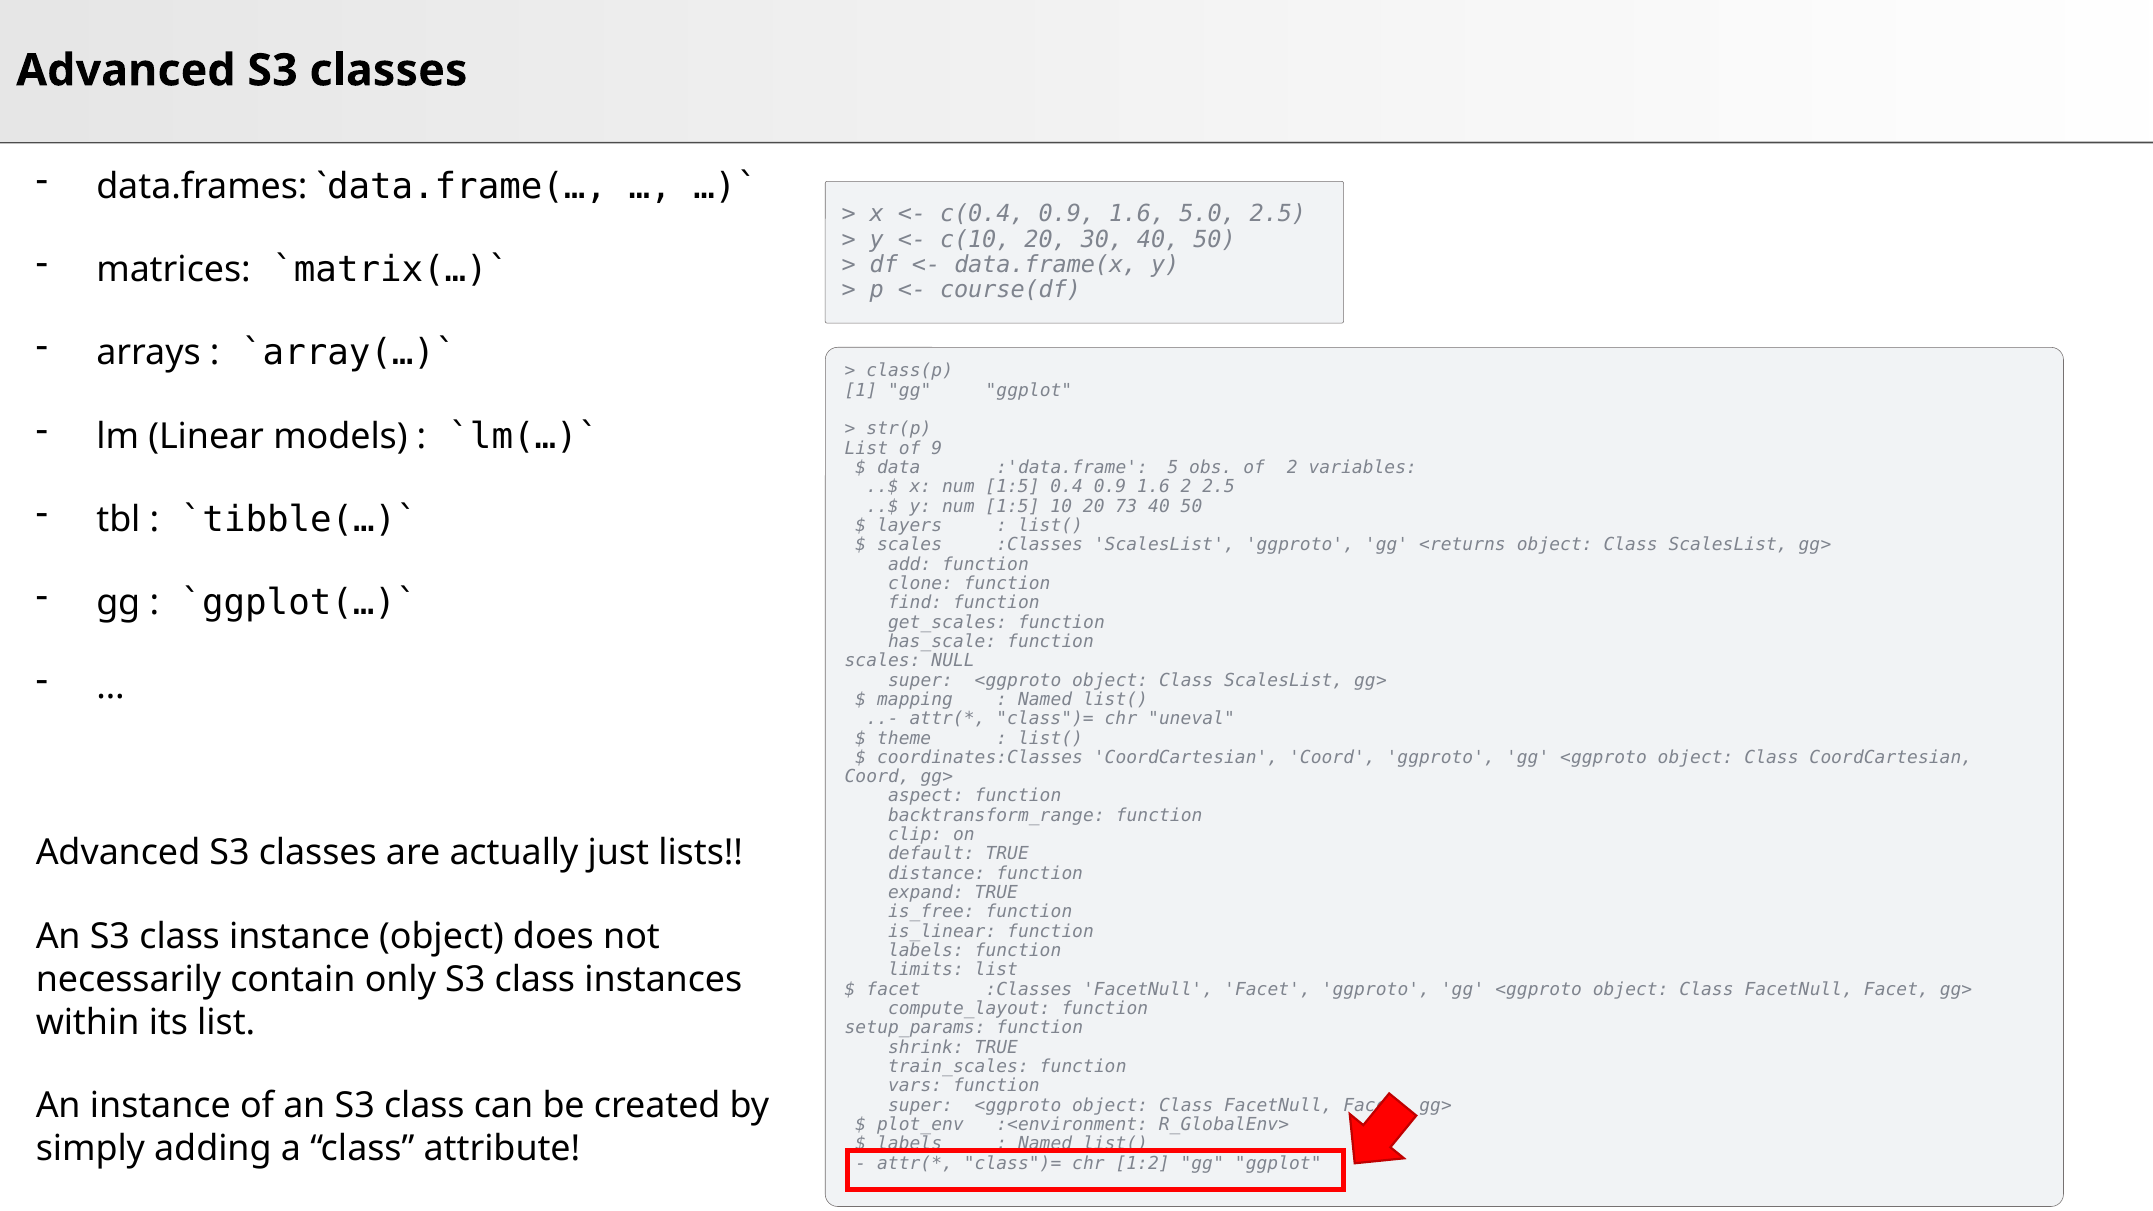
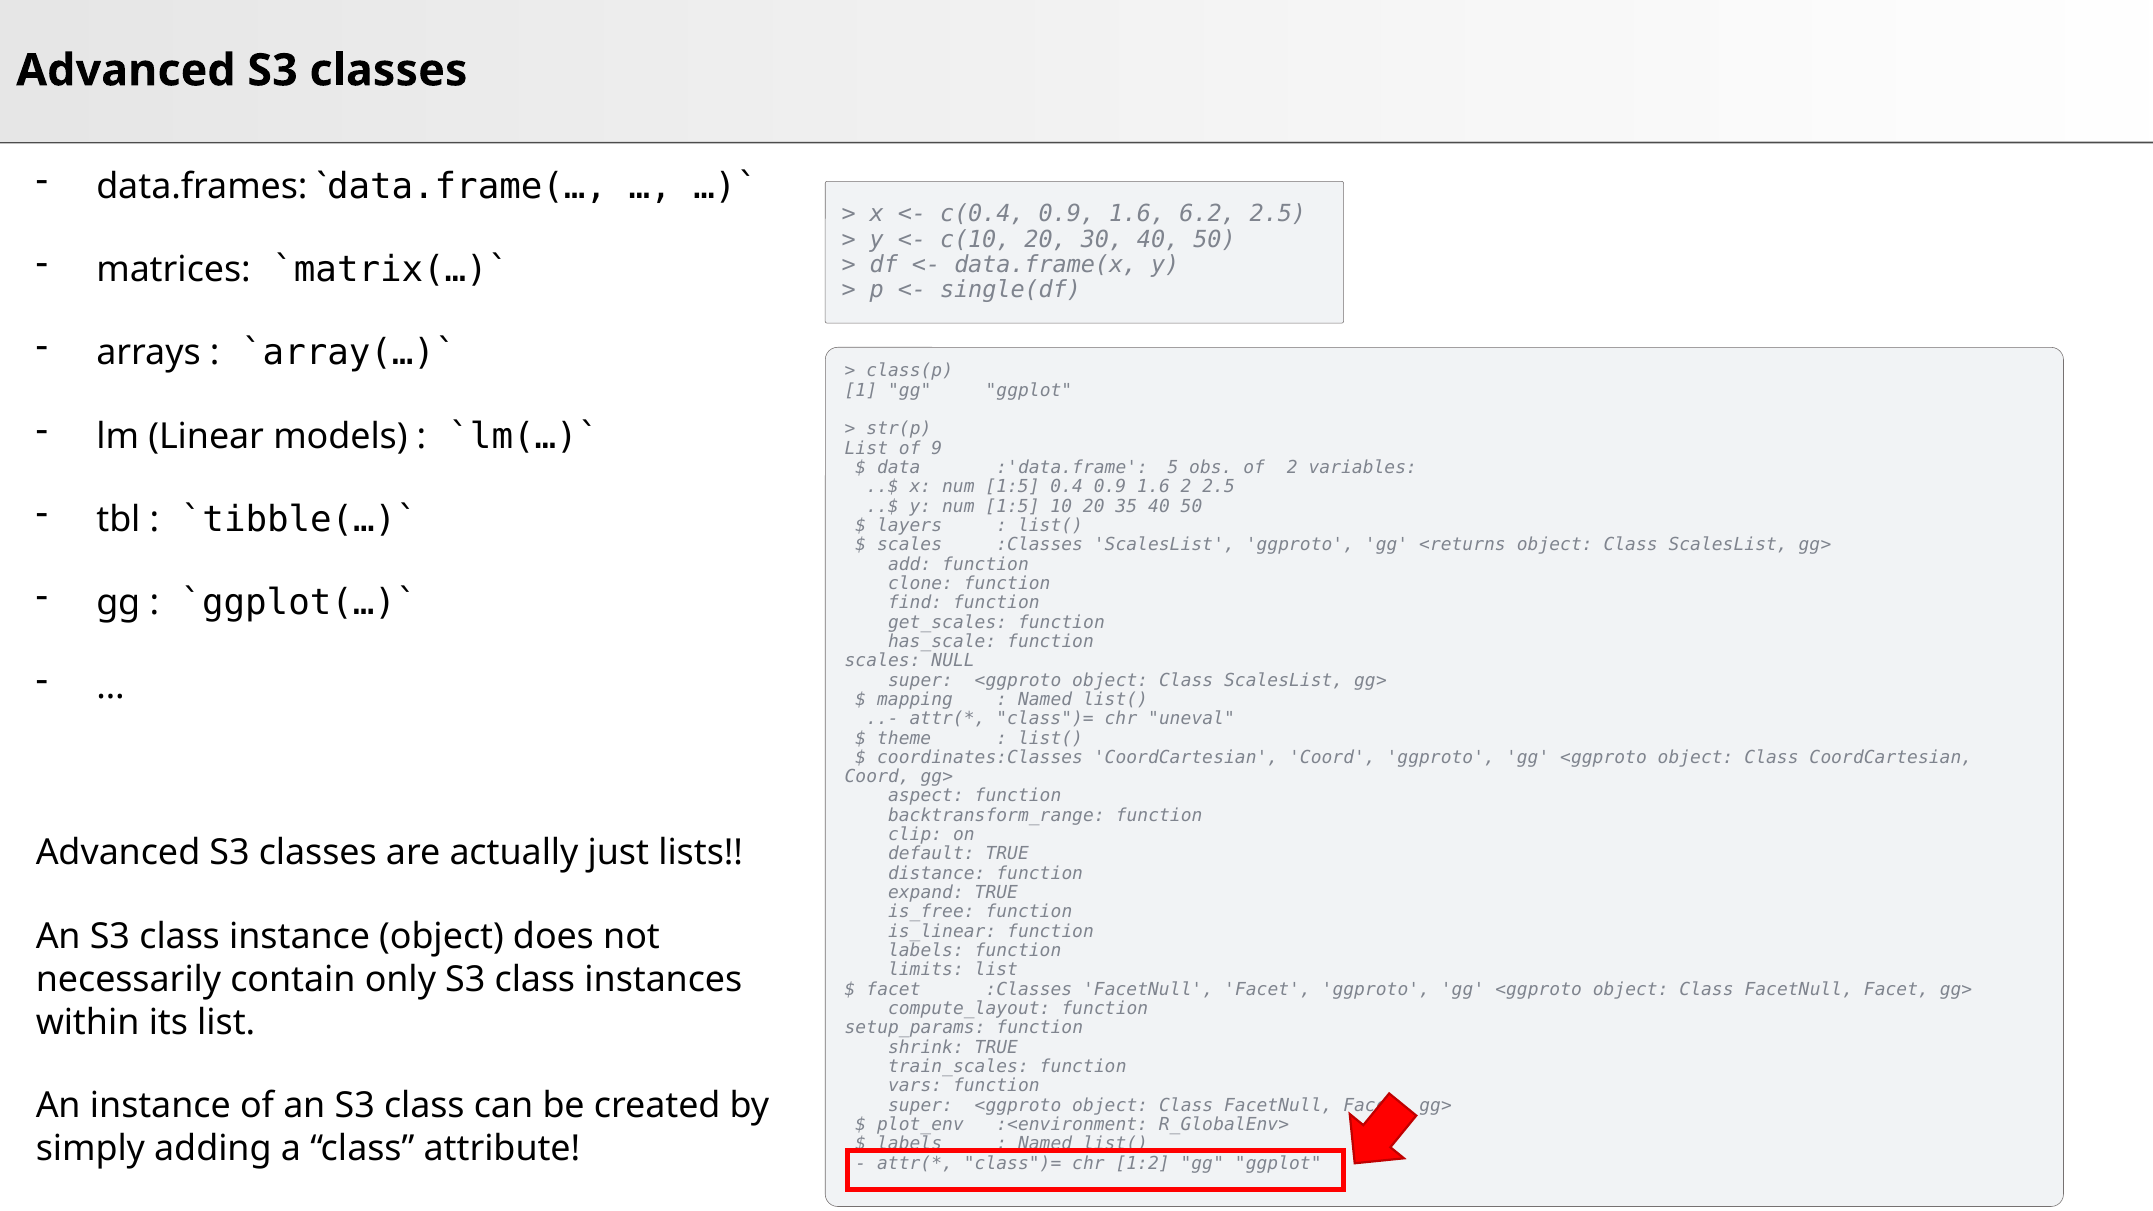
5.0: 5.0 -> 6.2
course(df: course(df -> single(df
73: 73 -> 35
